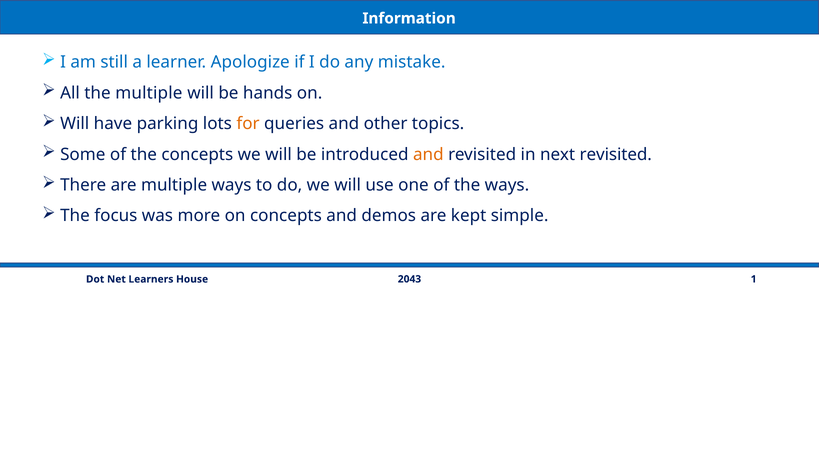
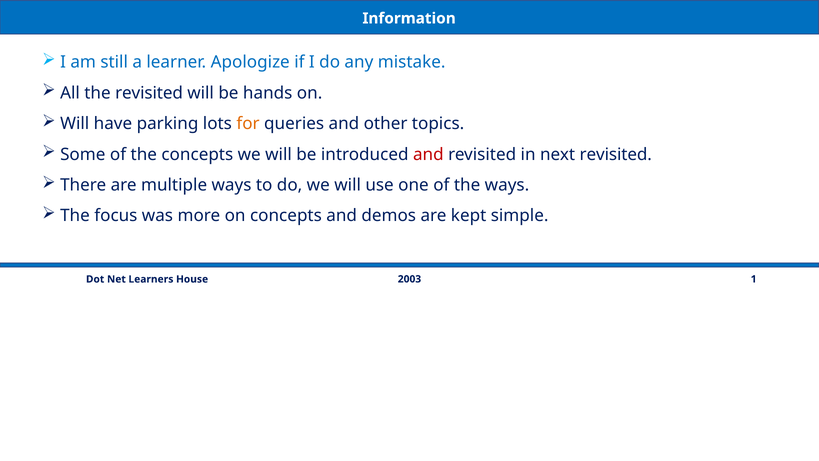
the multiple: multiple -> revisited
and at (428, 154) colour: orange -> red
2043: 2043 -> 2003
